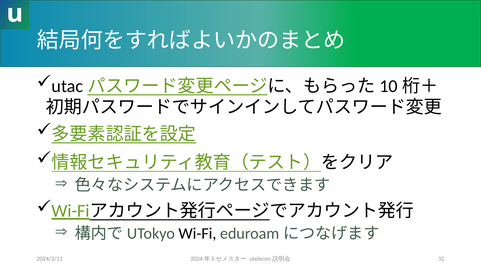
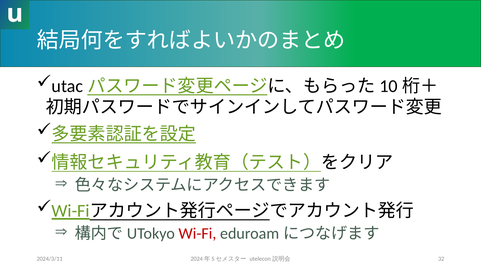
Wi-Fi colour: black -> red
